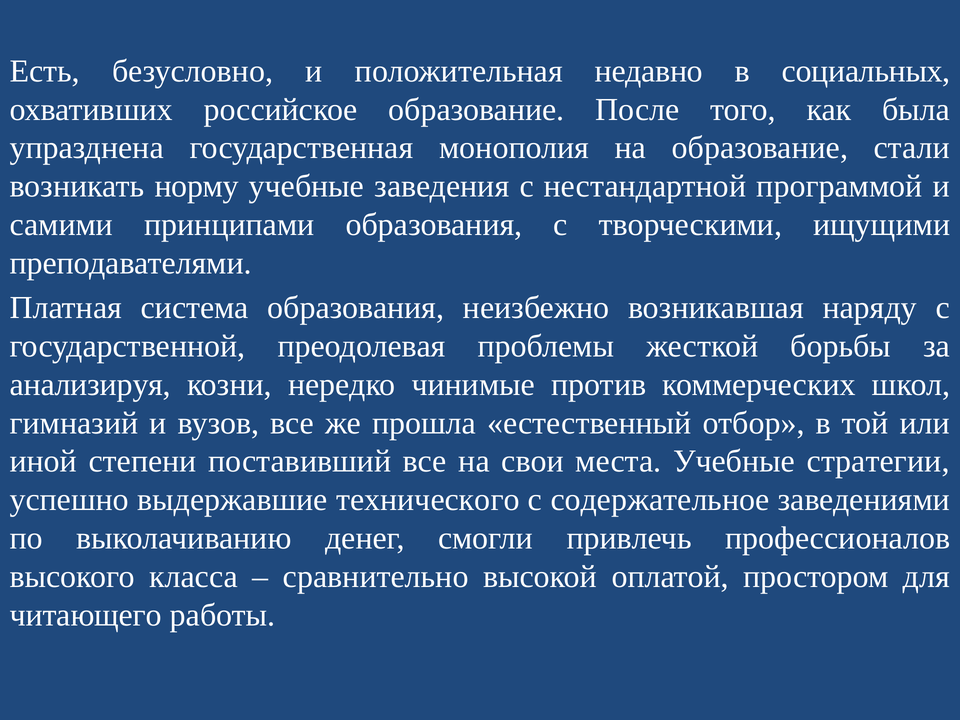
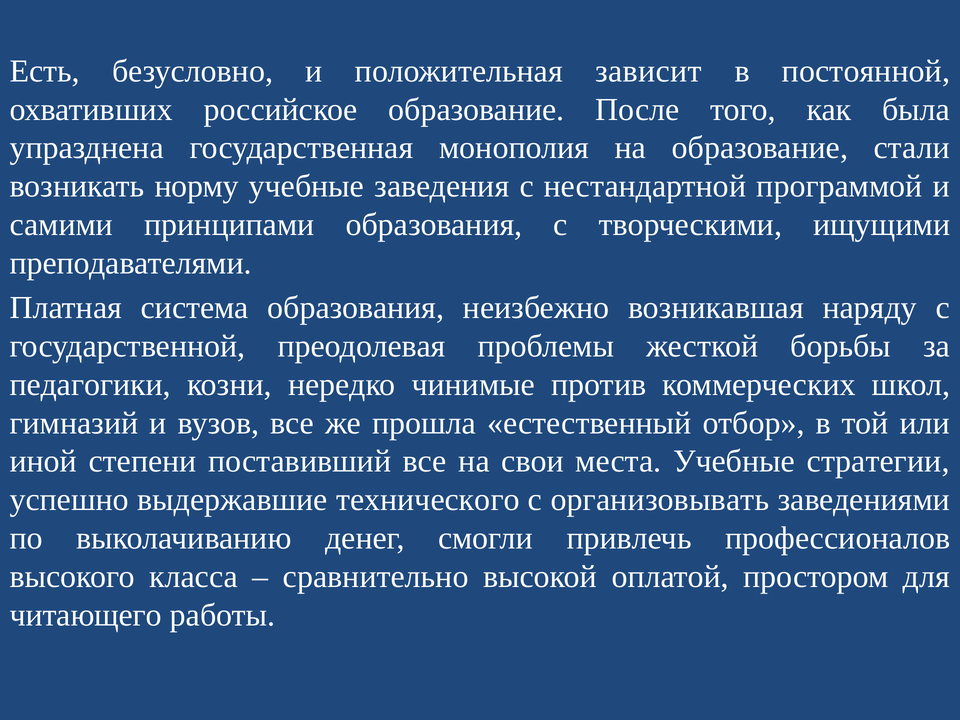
недавно: недавно -> зависит
социальных: социальных -> постоянной
анализируя: анализируя -> педагогики
содержательное: содержательное -> организовывать
